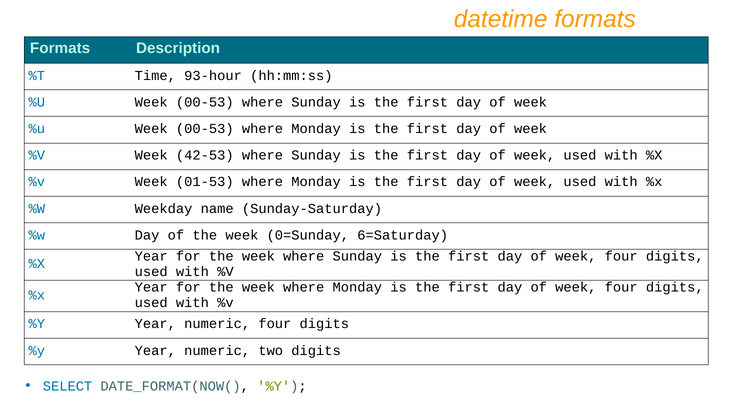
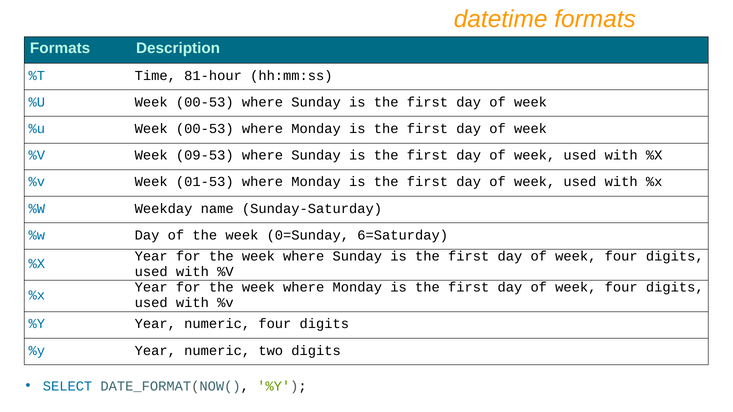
93-hour: 93-hour -> 81-hour
42-53: 42-53 -> 09-53
